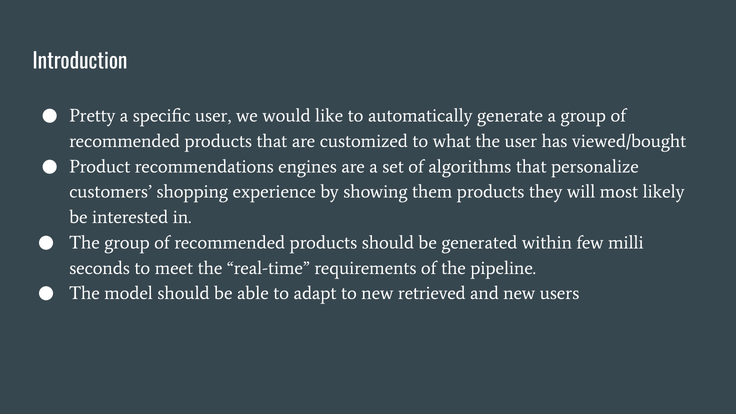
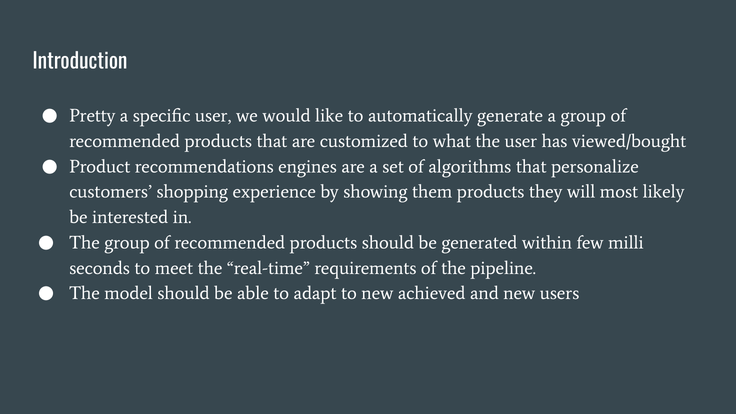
retrieved: retrieved -> achieved
